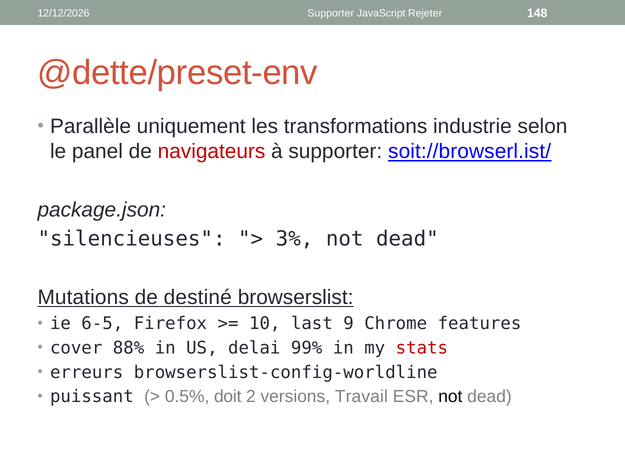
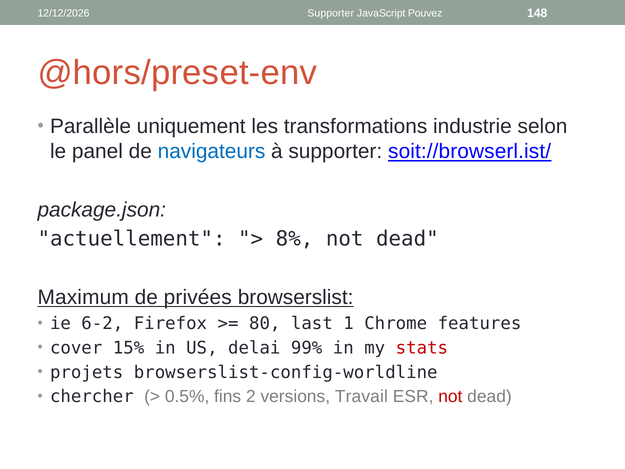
Rejeter: Rejeter -> Pouvez
@dette/preset-env: @dette/preset-env -> @hors/preset-env
navigateurs colour: red -> blue
silencieuses: silencieuses -> actuellement
3%: 3% -> 8%
Mutations: Mutations -> Maximum
destiné: destiné -> privées
6-5: 6-5 -> 6-2
10: 10 -> 80
9: 9 -> 1
88%: 88% -> 15%
erreurs: erreurs -> projets
puissant: puissant -> chercher
doit: doit -> fins
not at (450, 396) colour: black -> red
